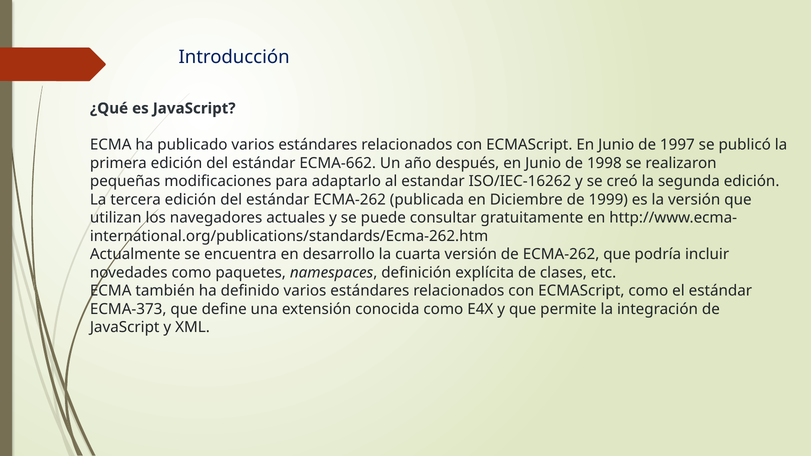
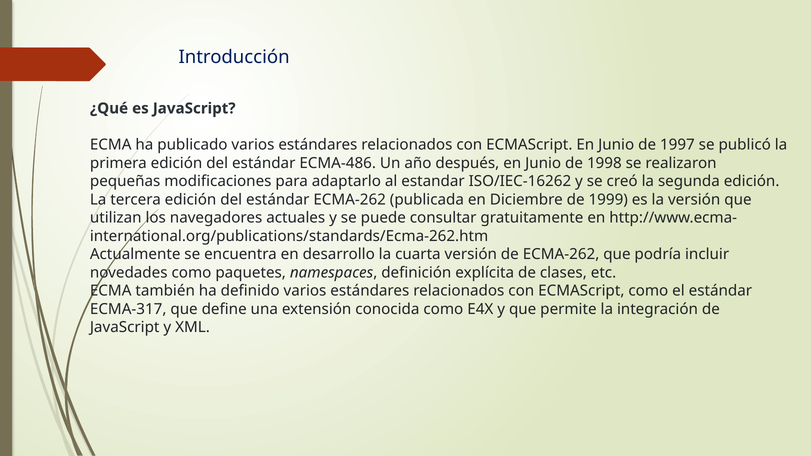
ECMA-662: ECMA-662 -> ECMA-486
ECMA-373: ECMA-373 -> ECMA-317
